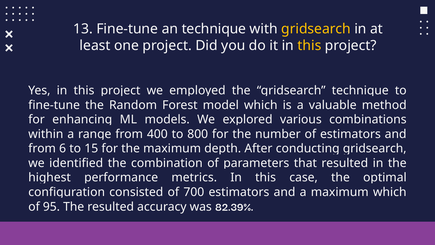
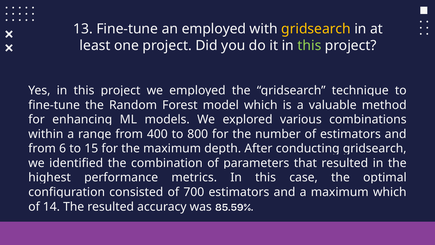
an technique: technique -> employed
this at (309, 46) colour: yellow -> light green
95: 95 -> 14
82.39%: 82.39% -> 85.59%
